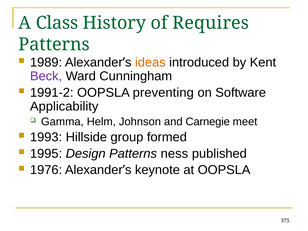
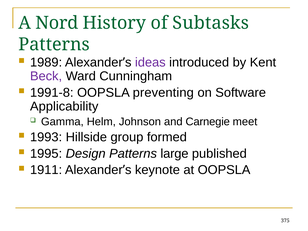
Class: Class -> Nord
Requires: Requires -> Subtasks
ideas colour: orange -> purple
1991-2: 1991-2 -> 1991-8
ness: ness -> large
1976: 1976 -> 1911
